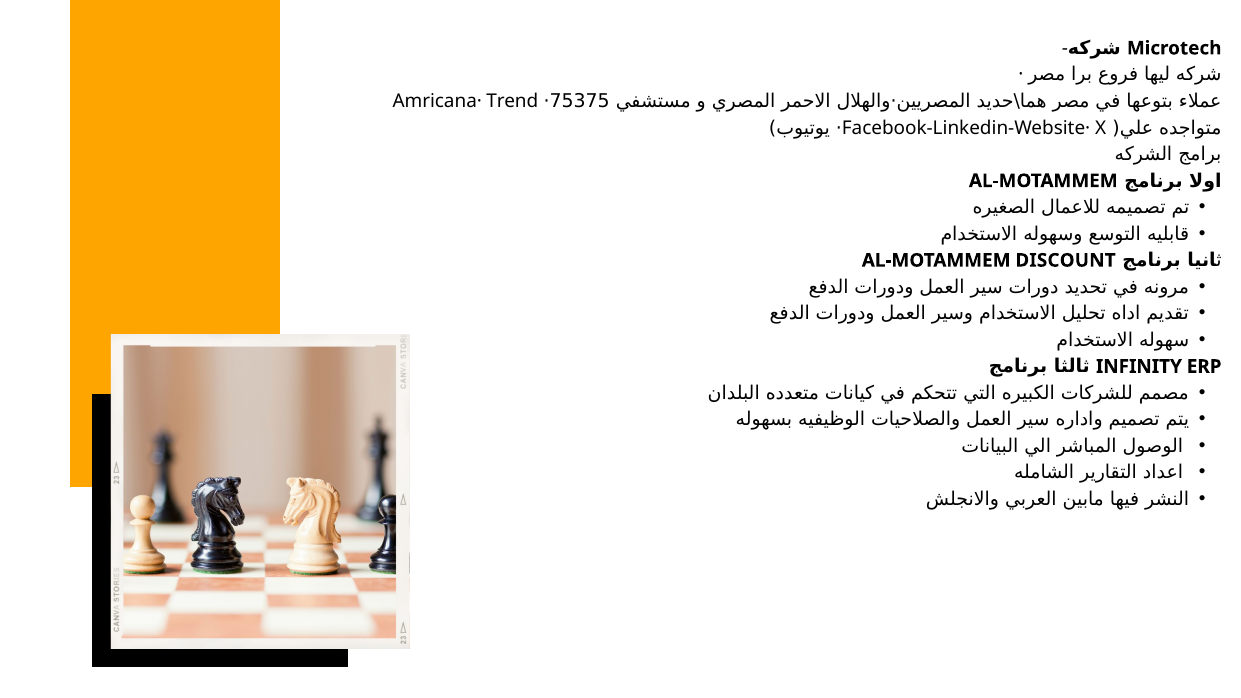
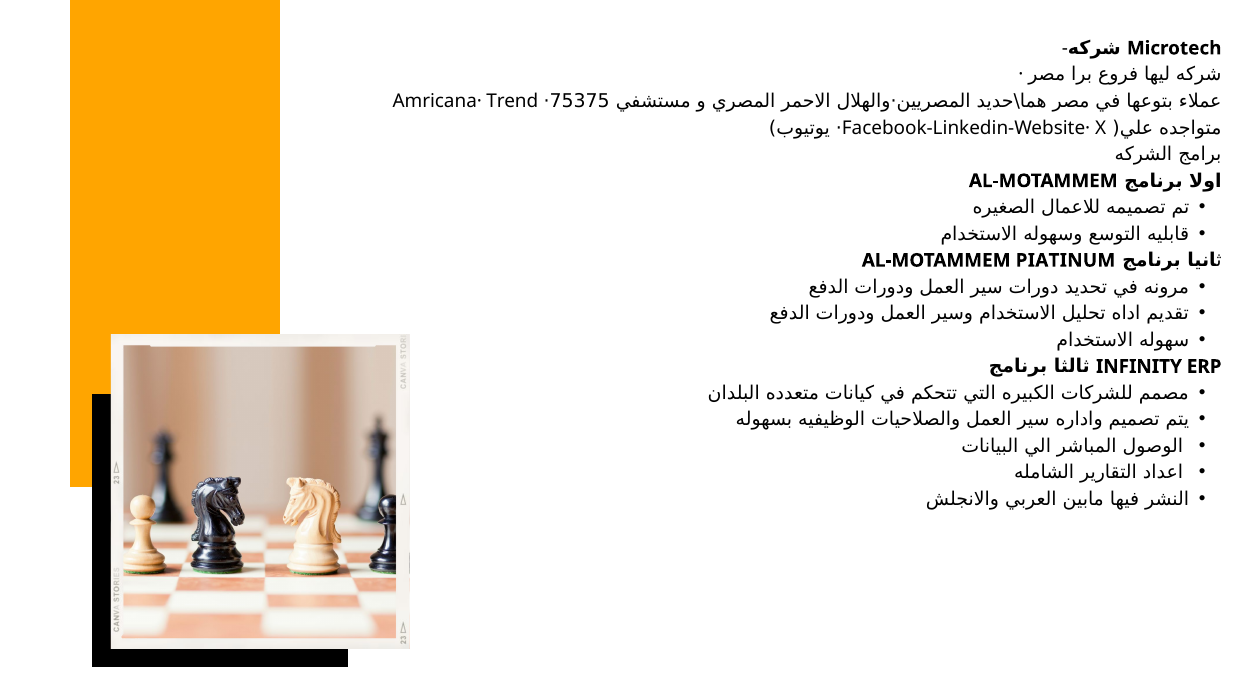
DISCOUNT: DISCOUNT -> PIATINUM
